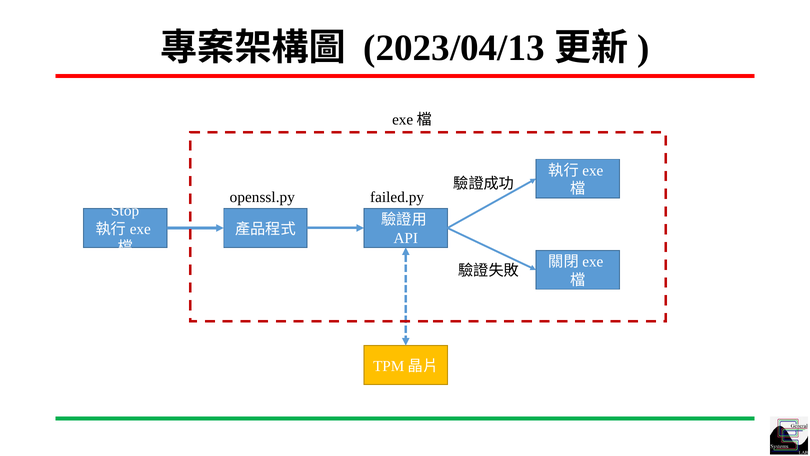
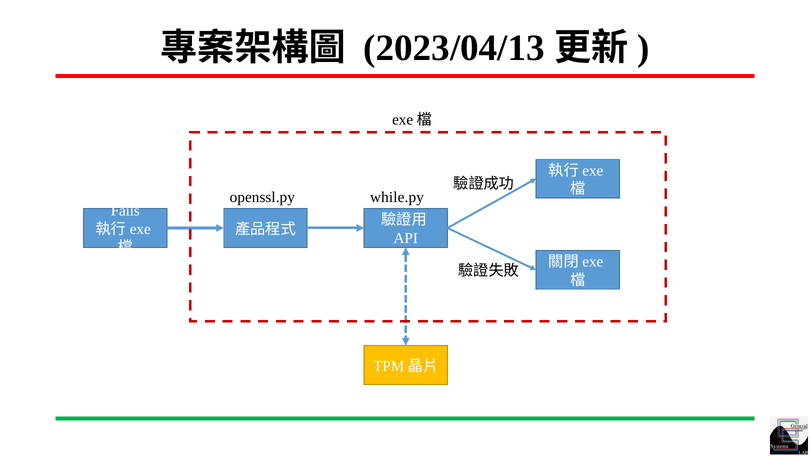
failed.py: failed.py -> while.py
Stop: Stop -> Fails
